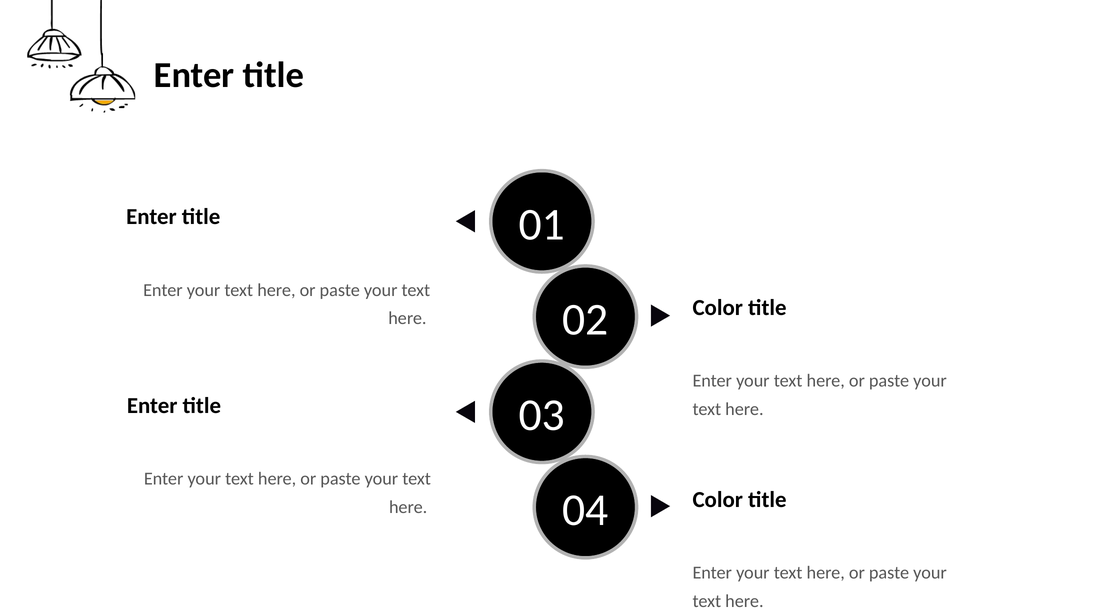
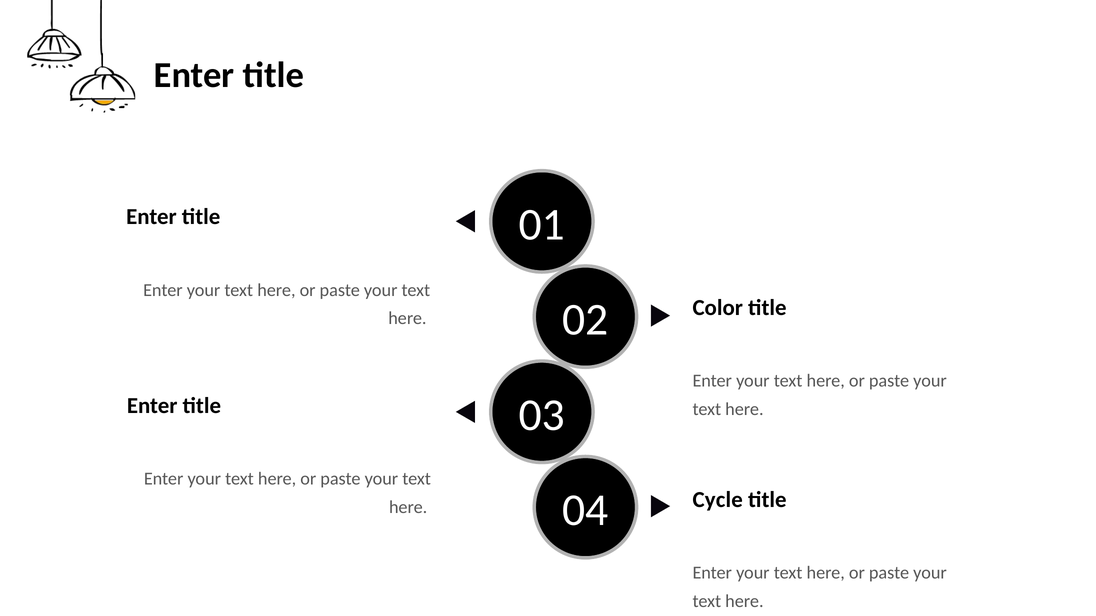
Color at (718, 500): Color -> Cycle
